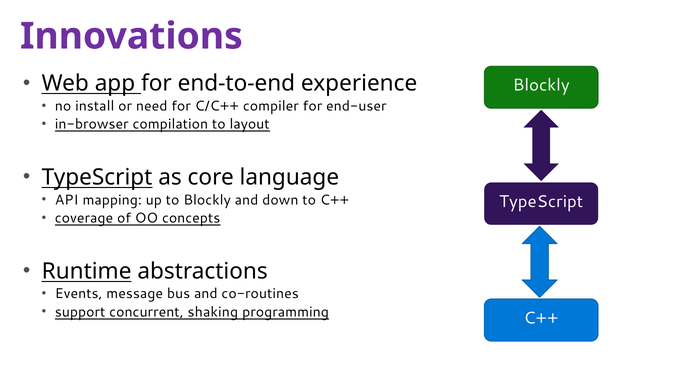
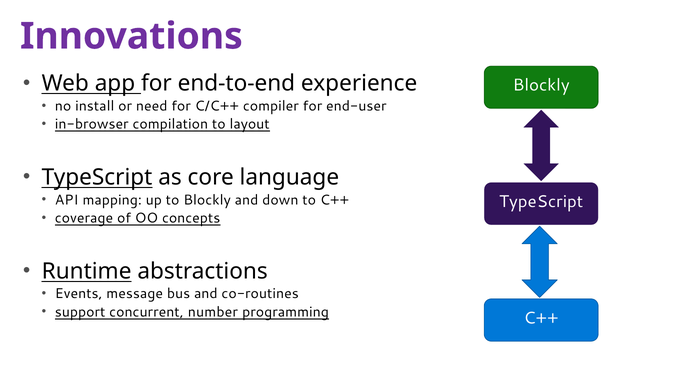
shaking: shaking -> number
